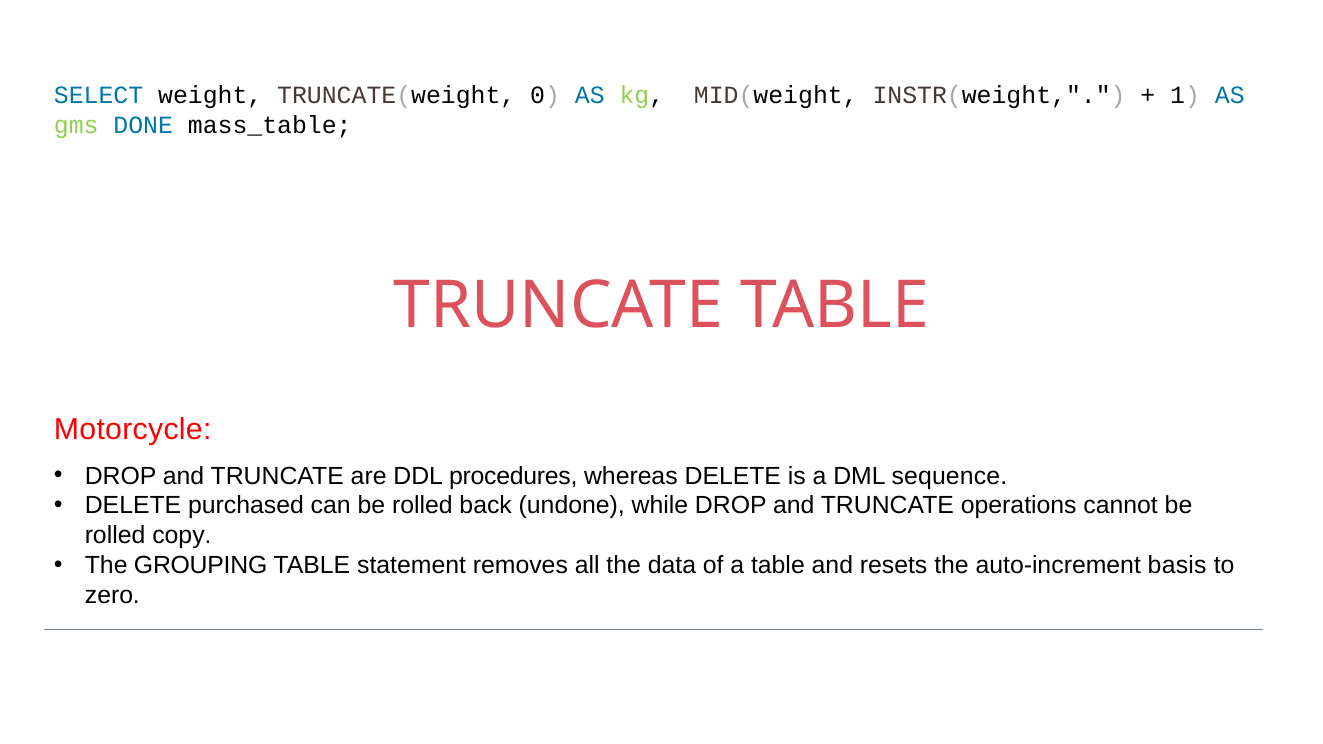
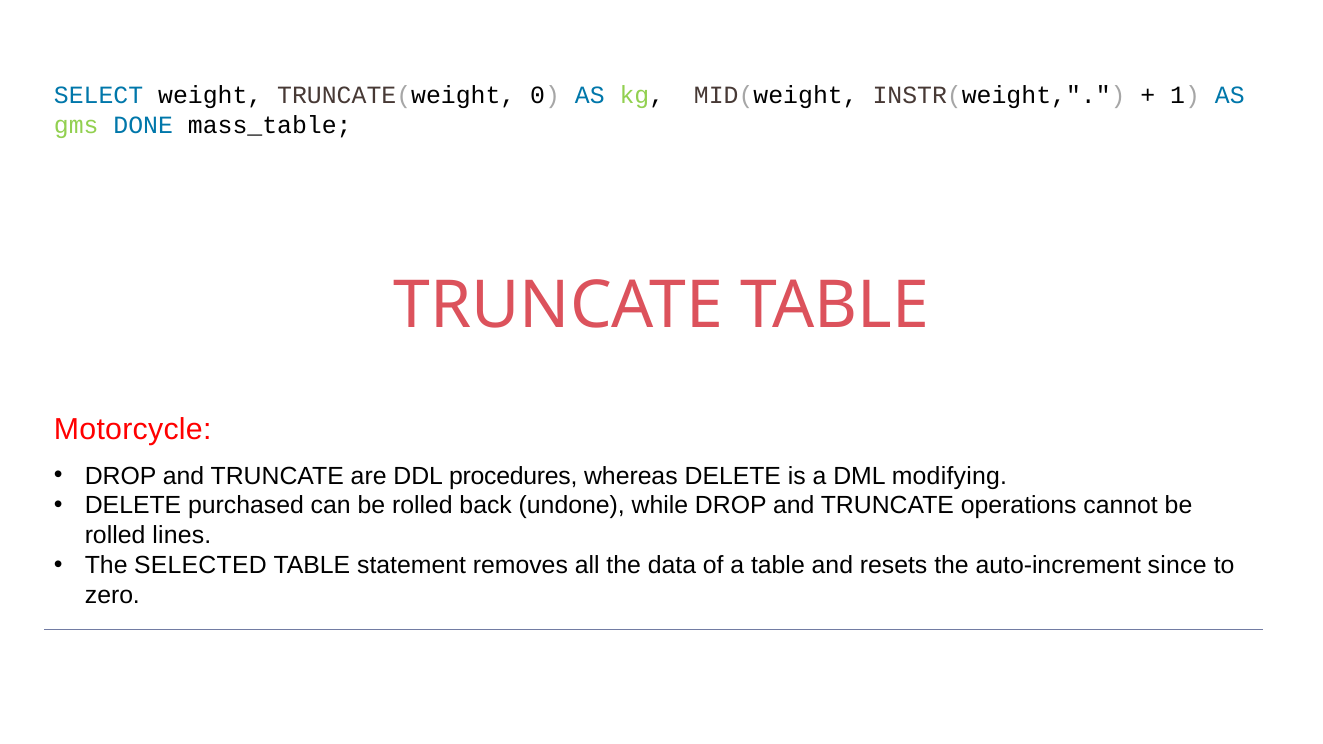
sequence: sequence -> modifying
copy: copy -> lines
GROUPING: GROUPING -> SELECTED
basis: basis -> since
